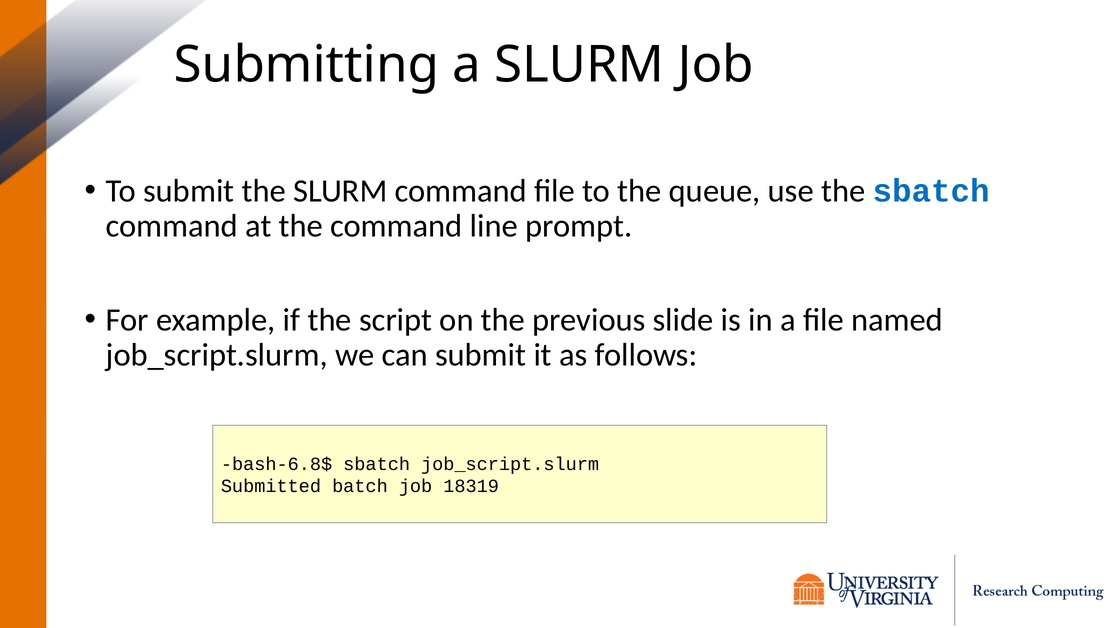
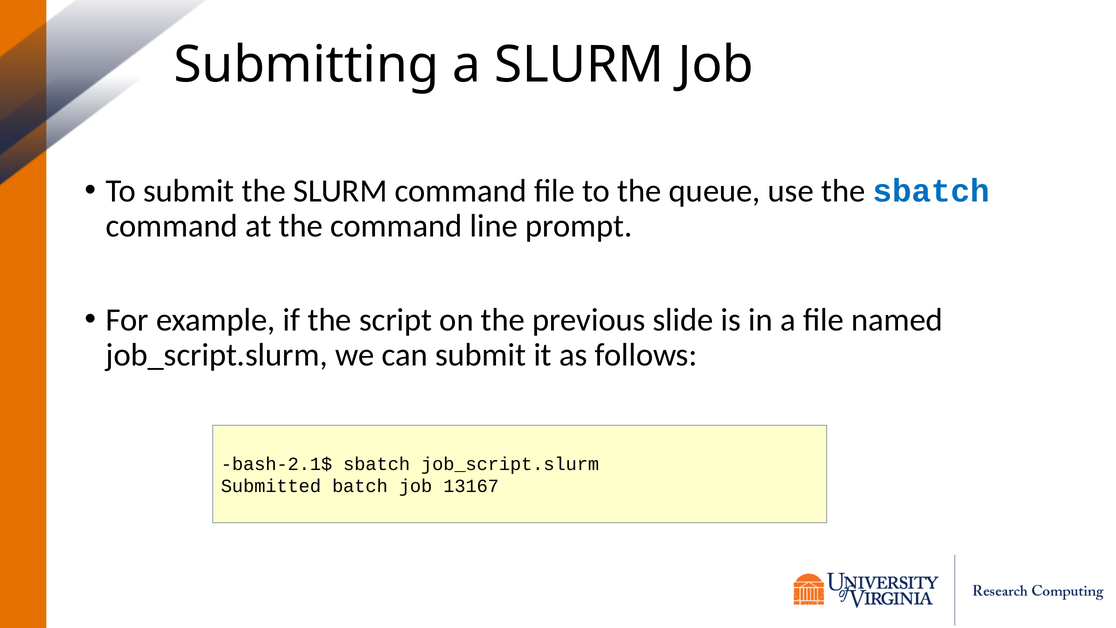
bash-6.8$: bash-6.8$ -> bash-2.1$
18319: 18319 -> 13167
